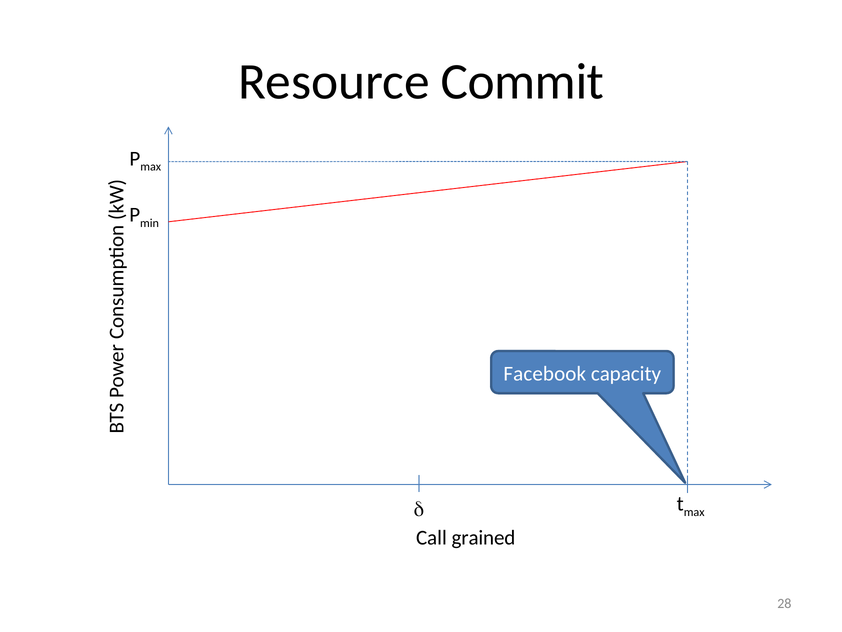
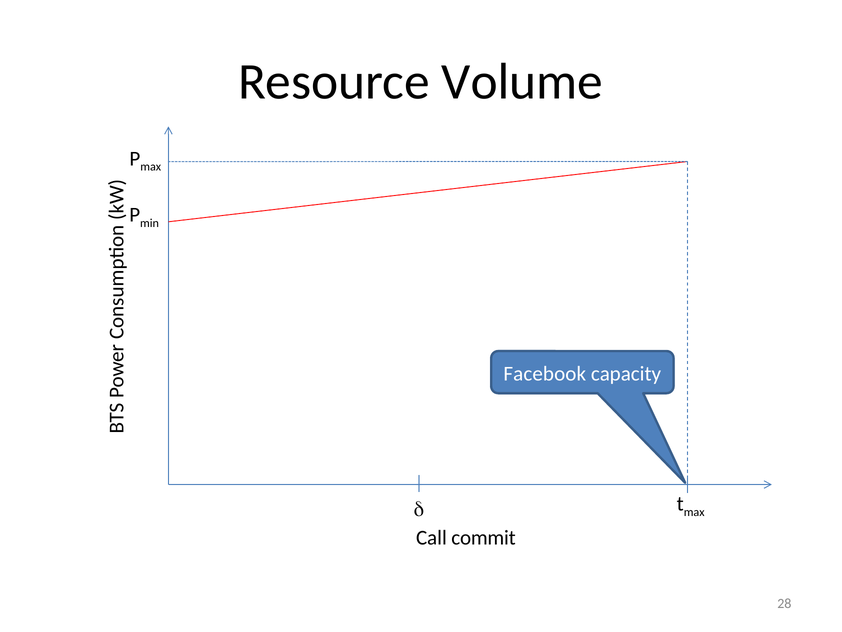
Commit: Commit -> Volume
grained: grained -> commit
